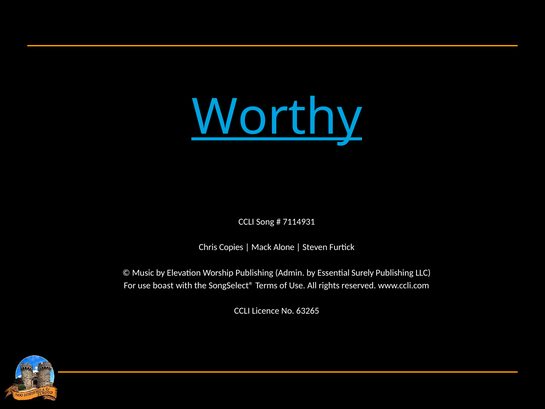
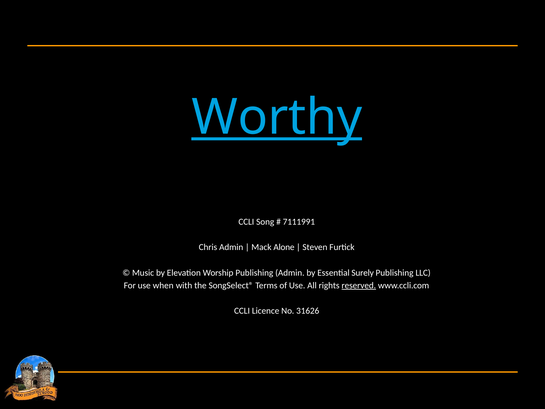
7114931: 7114931 -> 7111991
Chris Copies: Copies -> Admin
boast: boast -> when
reserved underline: none -> present
63265: 63265 -> 31626
